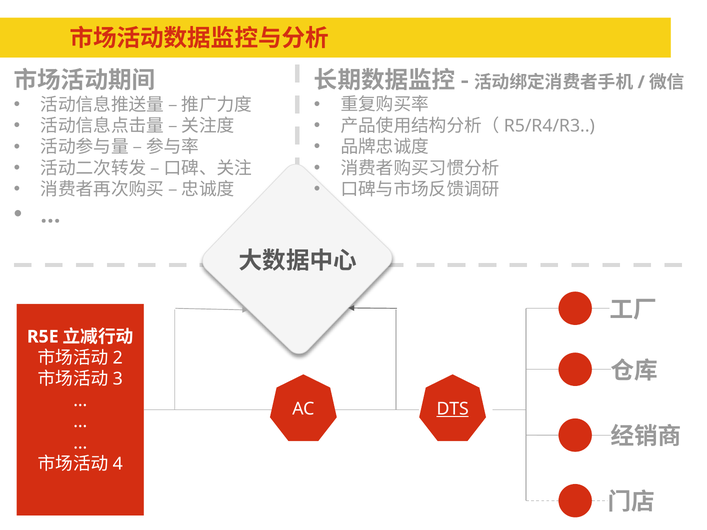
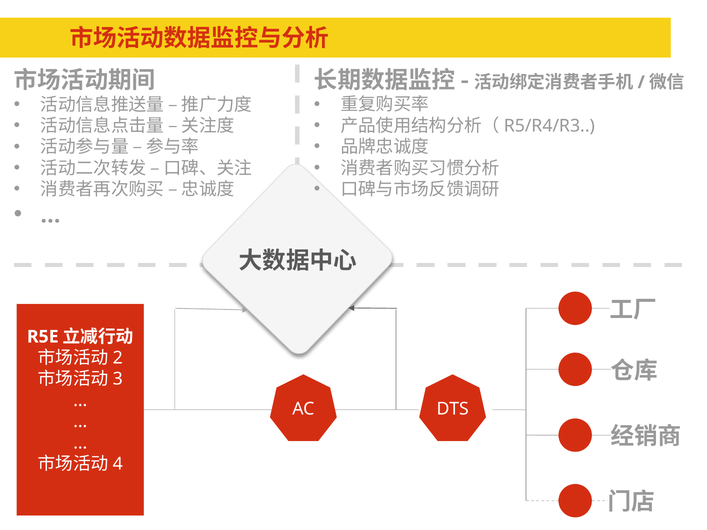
DTS underline: present -> none
